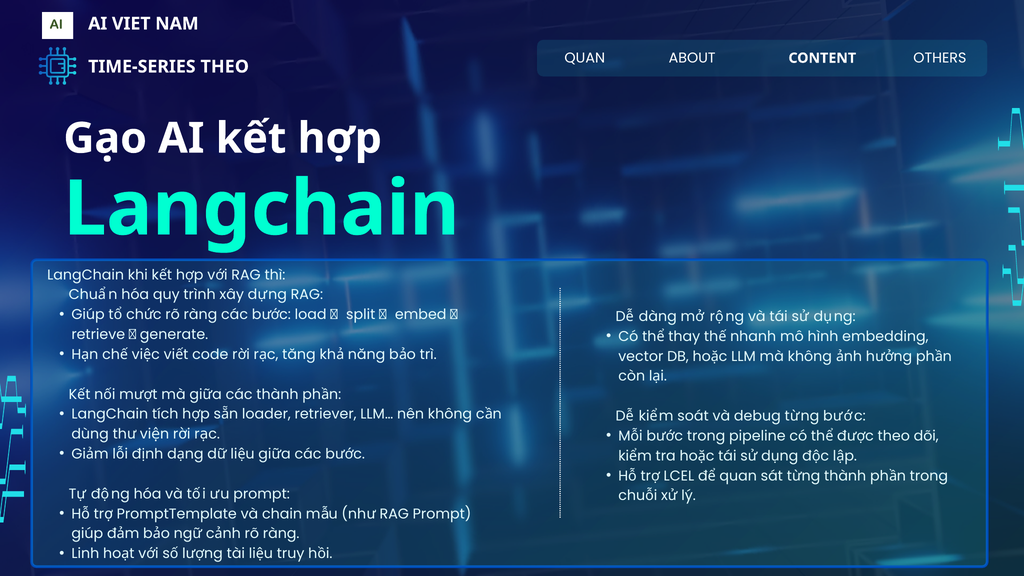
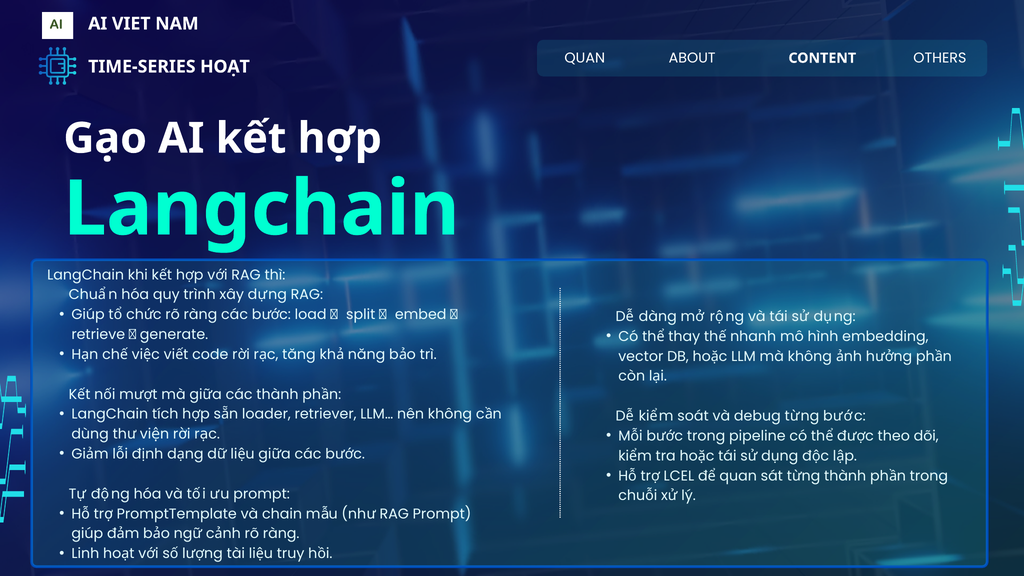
TIME-SERIES THEO: THEO -> HOẠT
